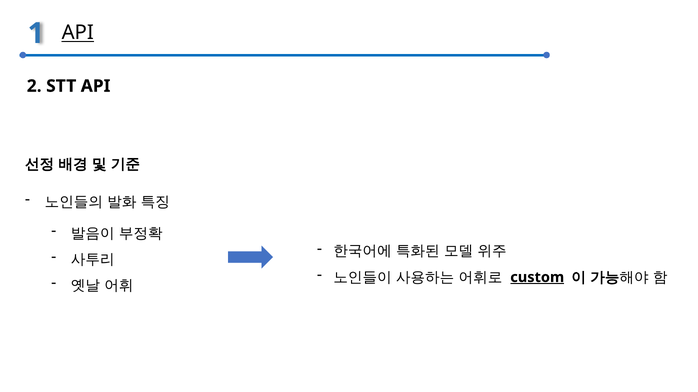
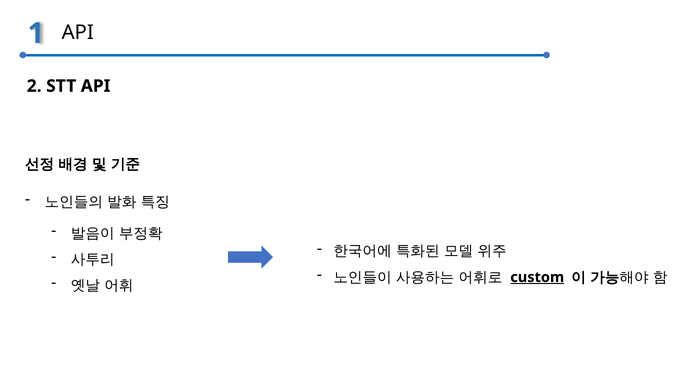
API at (78, 33) underline: present -> none
